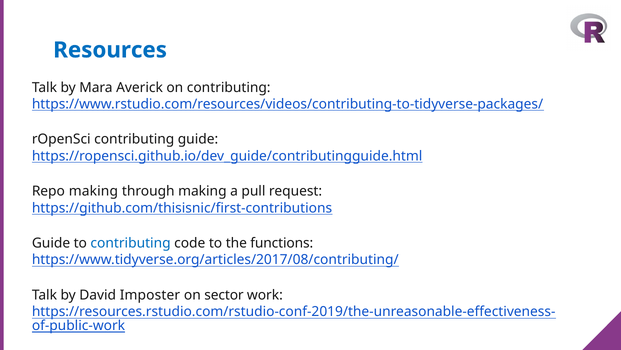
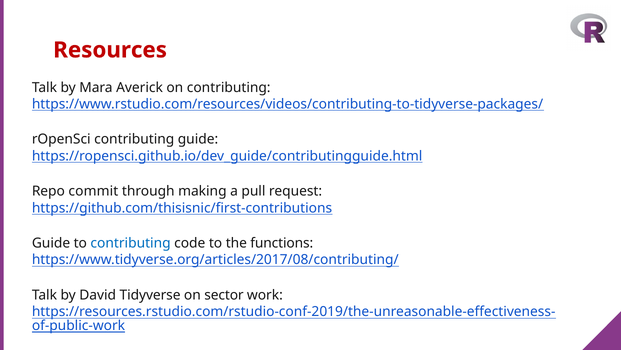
Resources colour: blue -> red
Repo making: making -> commit
Imposter: Imposter -> Tidyverse
